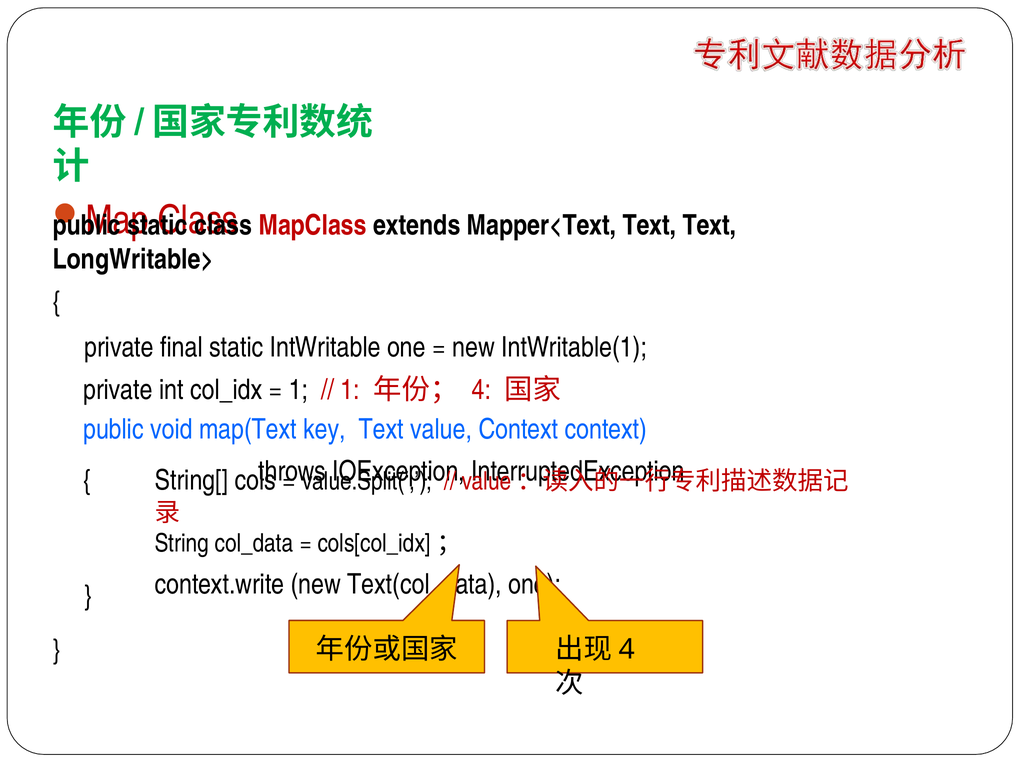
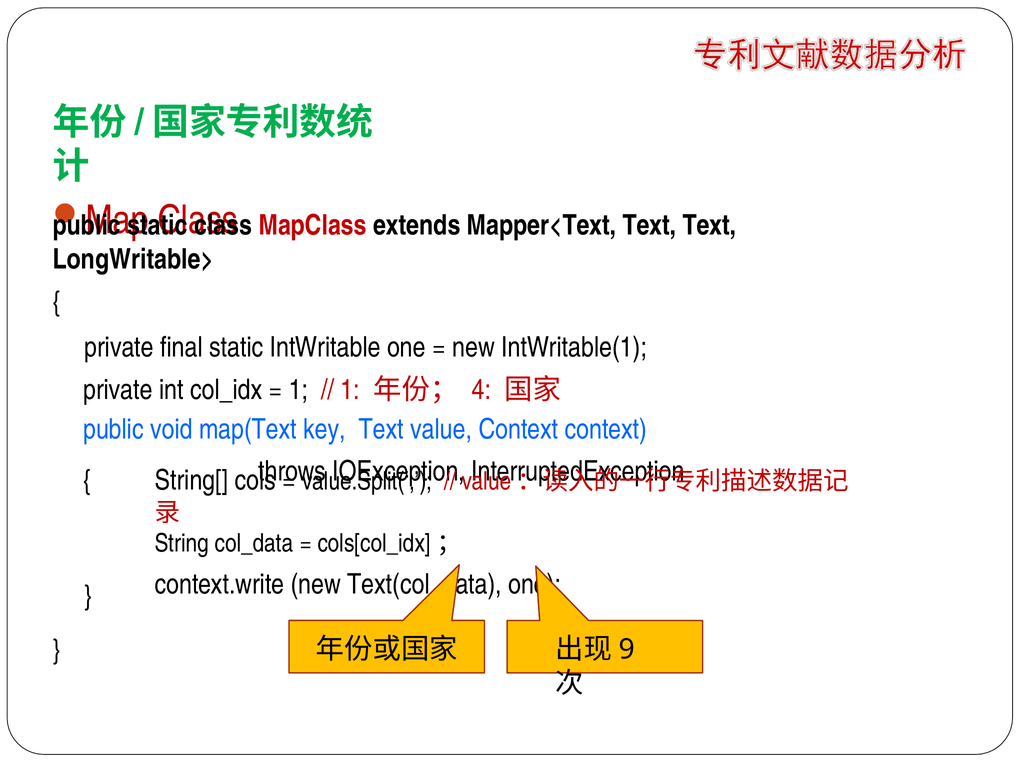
4 at (627, 649): 4 -> 9
